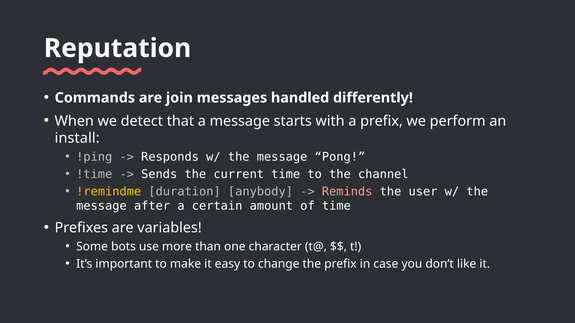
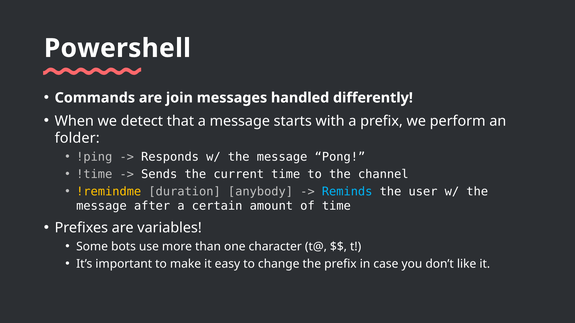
Reputation: Reputation -> Powershell
install: install -> folder
Reminds colour: pink -> light blue
